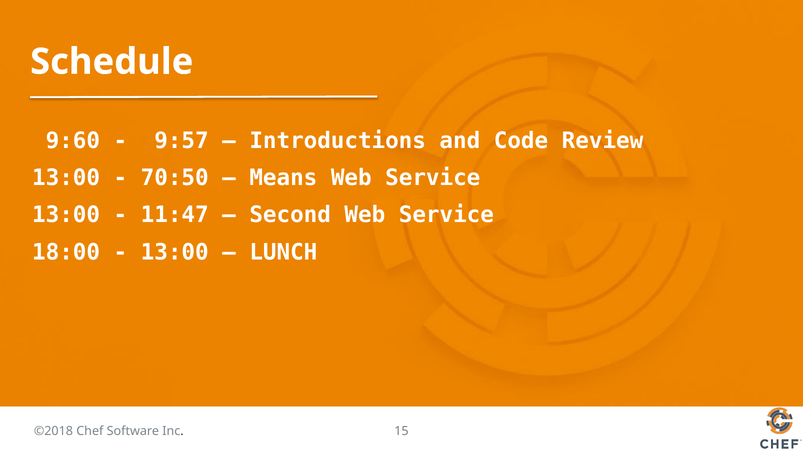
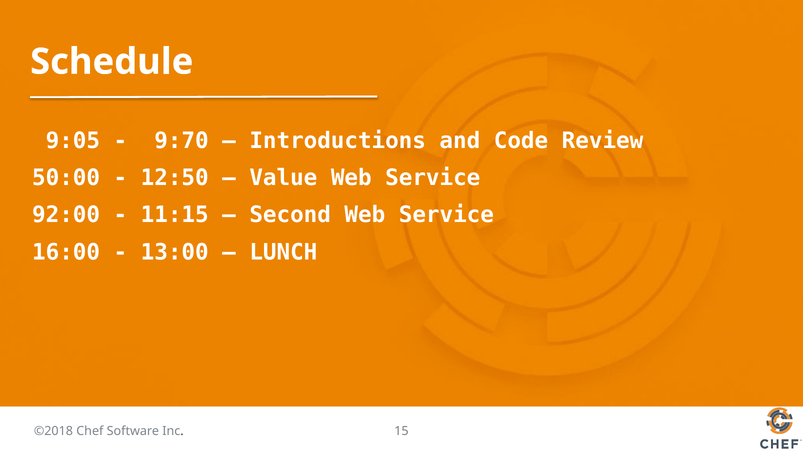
9:60: 9:60 -> 9:05
9:57: 9:57 -> 9:70
13:00 at (66, 178): 13:00 -> 50:00
70:50: 70:50 -> 12:50
Means: Means -> Value
13:00 at (66, 215): 13:00 -> 92:00
11:47: 11:47 -> 11:15
18:00: 18:00 -> 16:00
